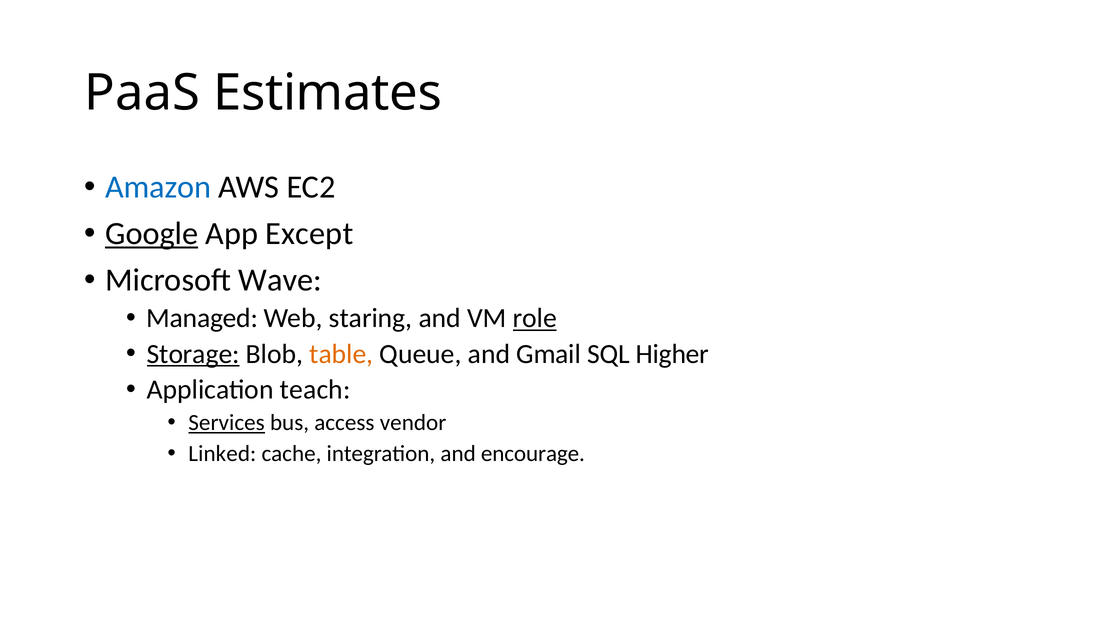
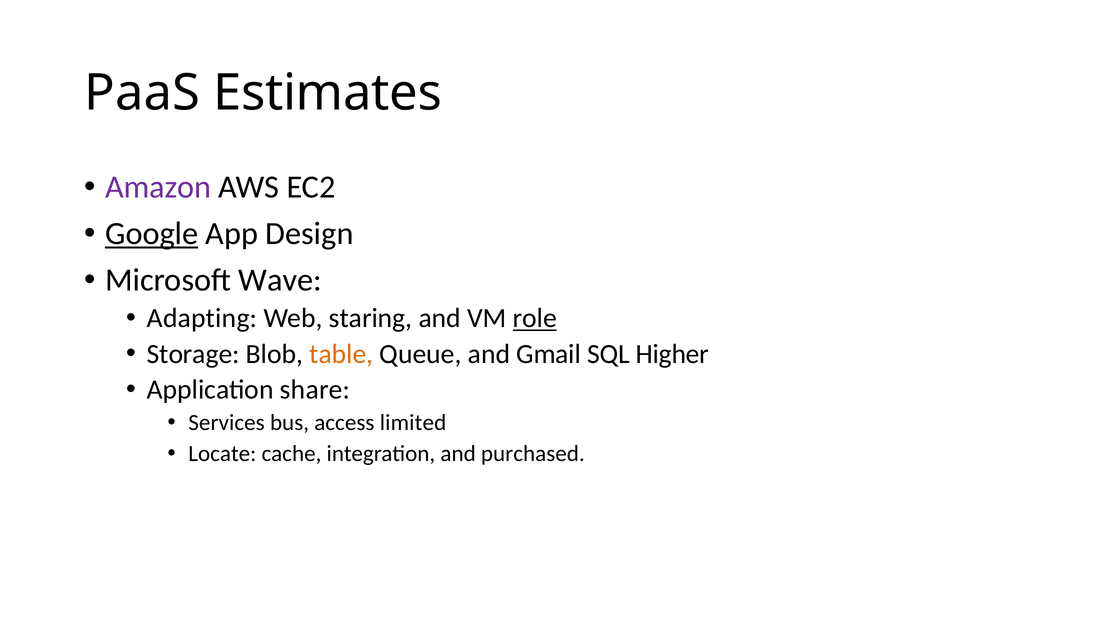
Amazon colour: blue -> purple
Except: Except -> Design
Managed: Managed -> Adapting
Storage underline: present -> none
teach: teach -> share
Services underline: present -> none
vendor: vendor -> limited
Linked: Linked -> Locate
encourage: encourage -> purchased
